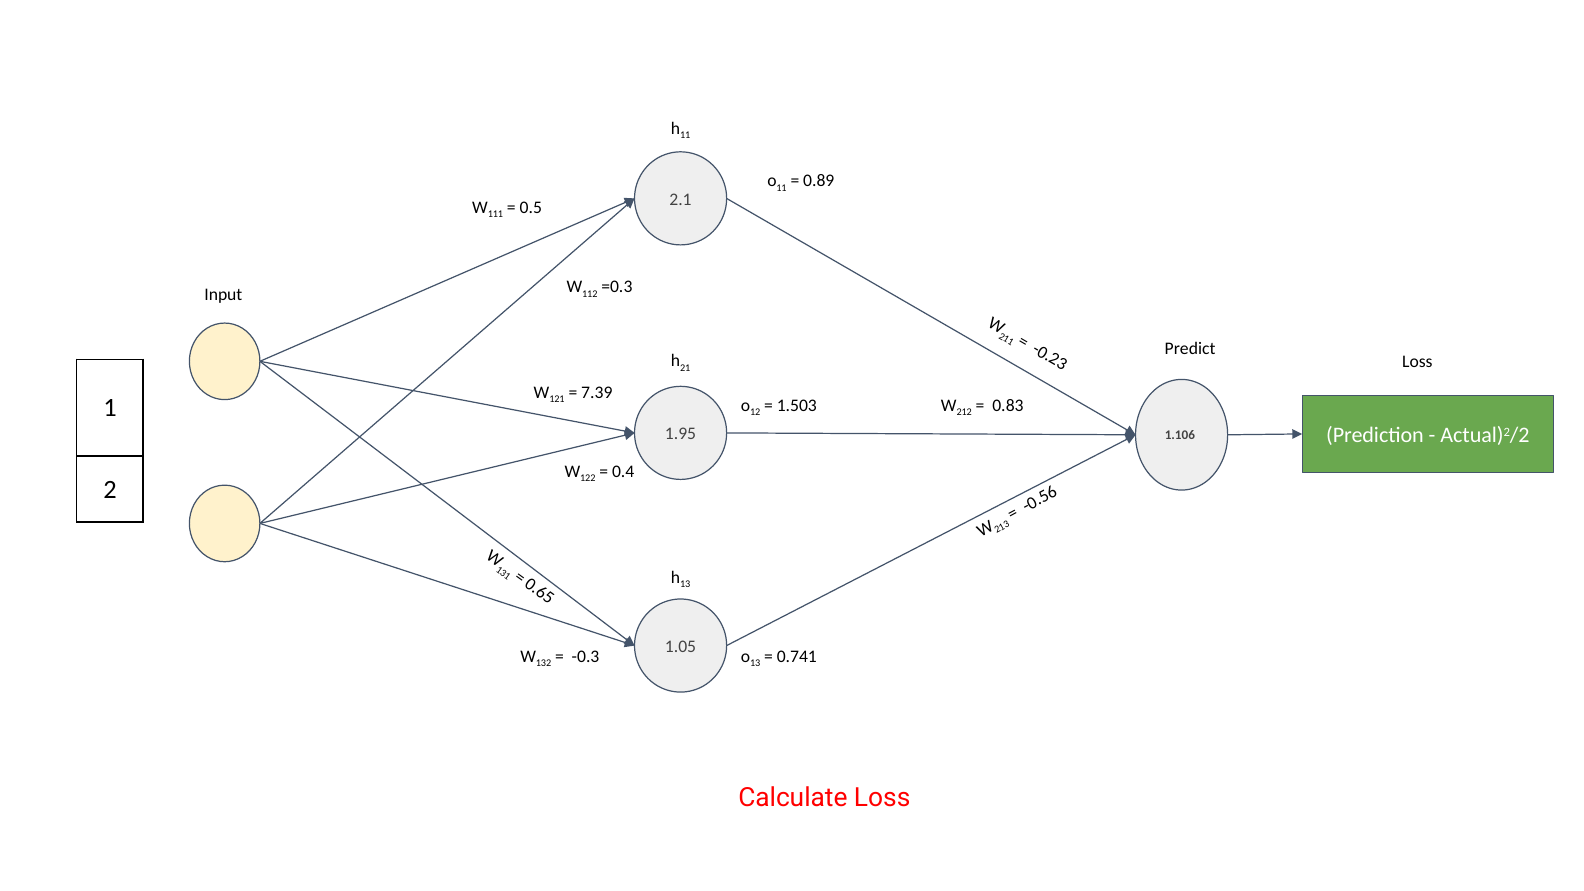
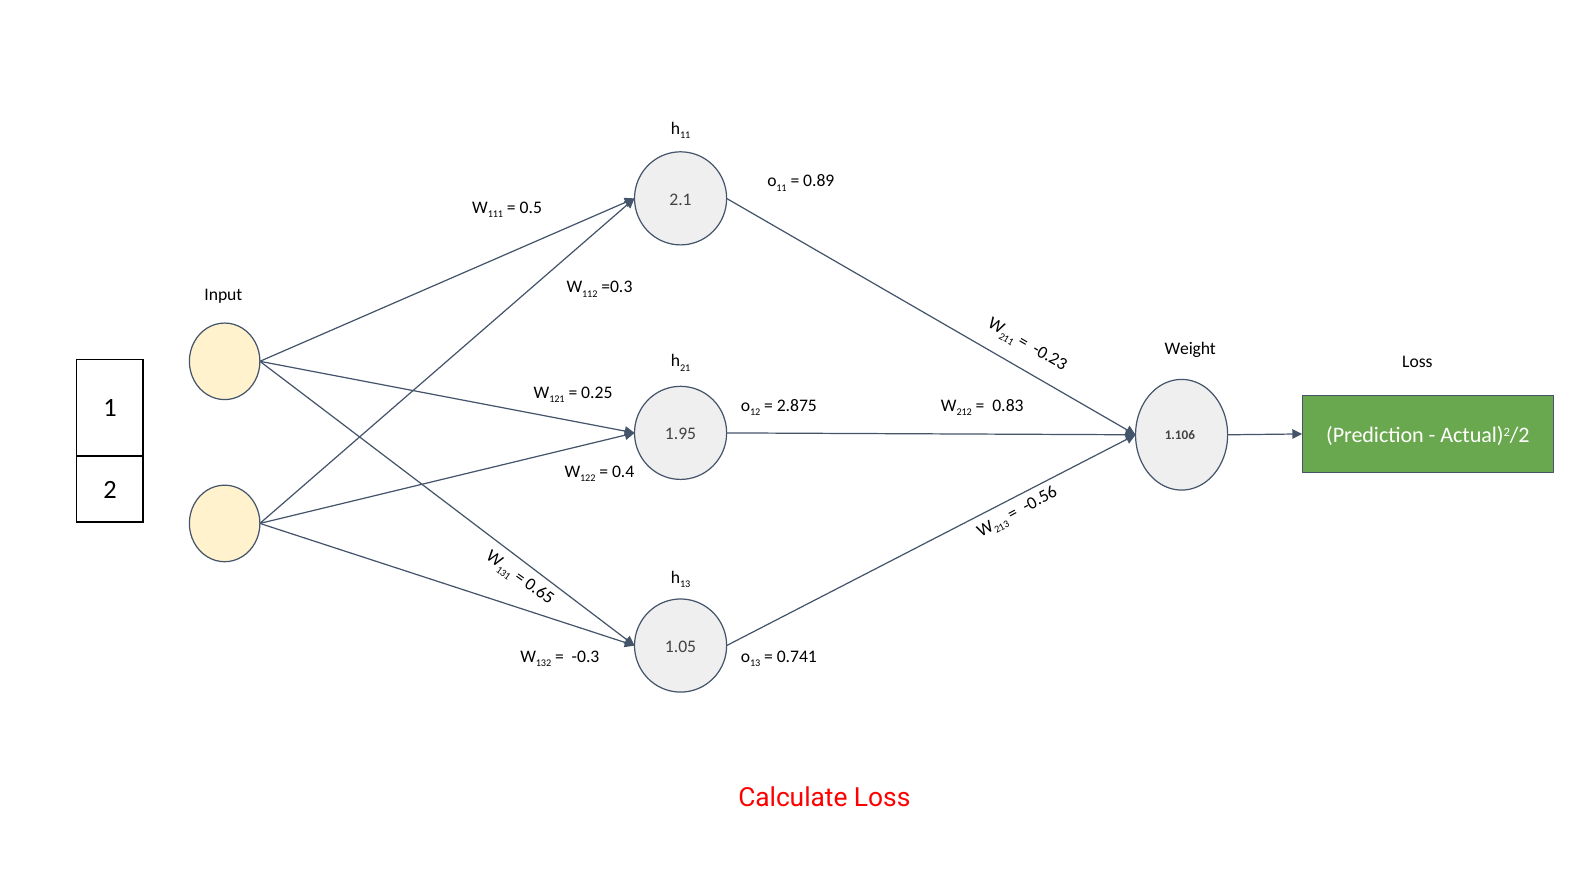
Predict: Predict -> Weight
7.39: 7.39 -> 0.25
1.503: 1.503 -> 2.875
